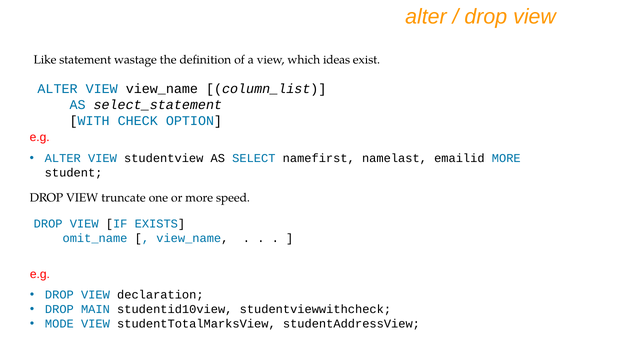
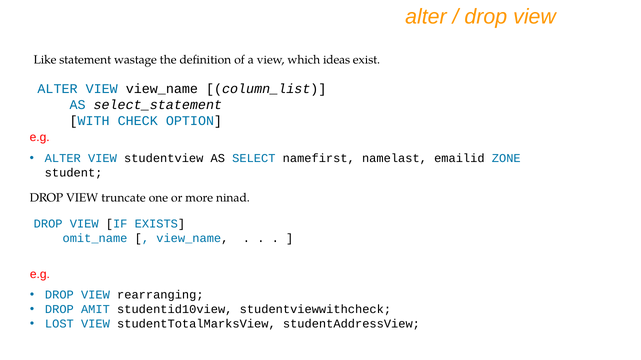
emailid MORE: MORE -> ZONE
speed: speed -> ninad
declaration: declaration -> rearranging
MAIN: MAIN -> AMIT
MODE: MODE -> LOST
